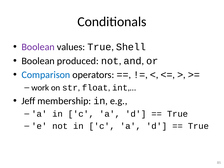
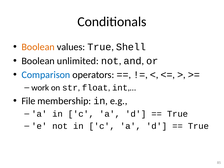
Boolean at (38, 47) colour: purple -> orange
produced: produced -> unlimited
Jeff: Jeff -> File
